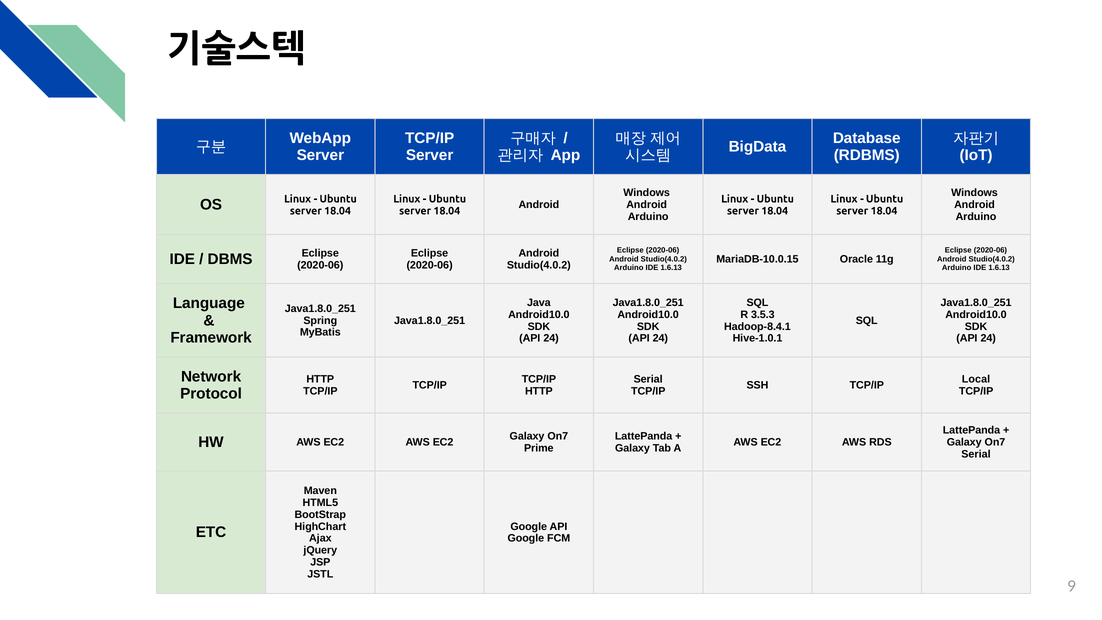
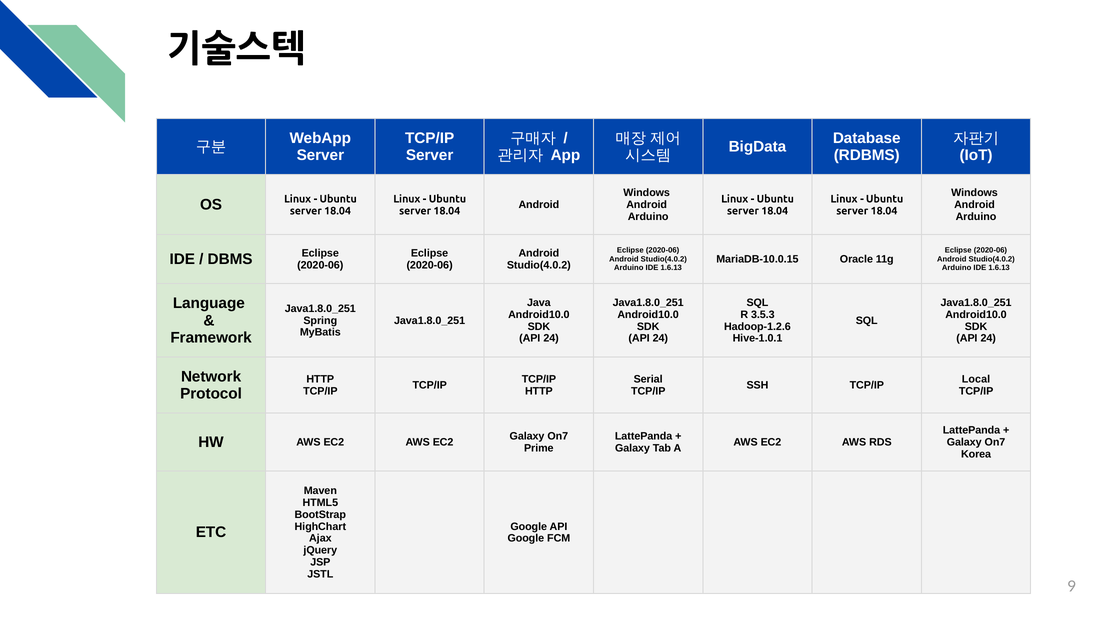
Hadoop-8.4.1: Hadoop-8.4.1 -> Hadoop-1.2.6
Serial at (976, 454): Serial -> Korea
